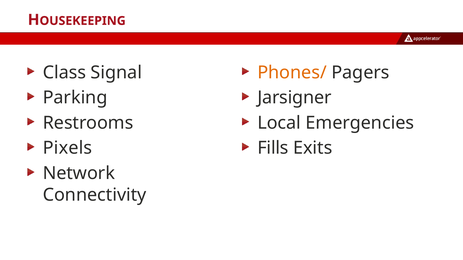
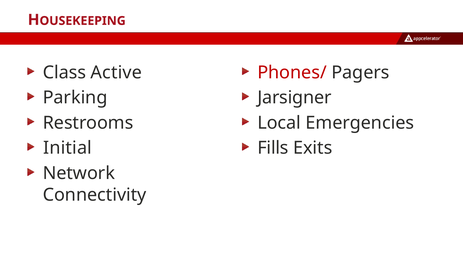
Signal: Signal -> Active
Phones/ colour: orange -> red
Pixels: Pixels -> Initial
